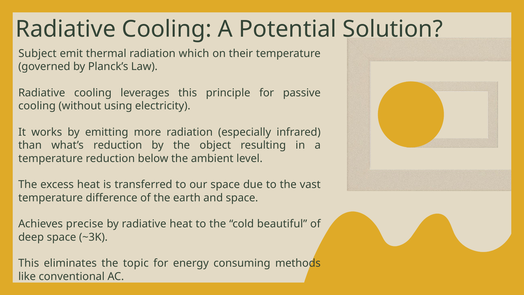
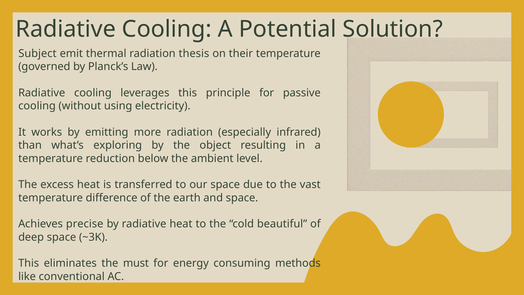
which: which -> thesis
what’s reduction: reduction -> exploring
topic: topic -> must
